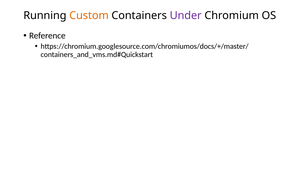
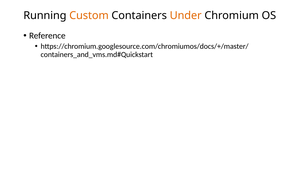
Under colour: purple -> orange
